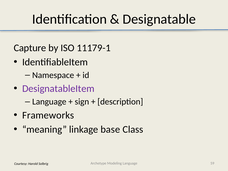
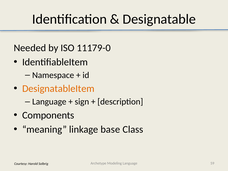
Capture: Capture -> Needed
11179-1: 11179-1 -> 11179-0
DesignatableItem colour: purple -> orange
Frameworks: Frameworks -> Components
